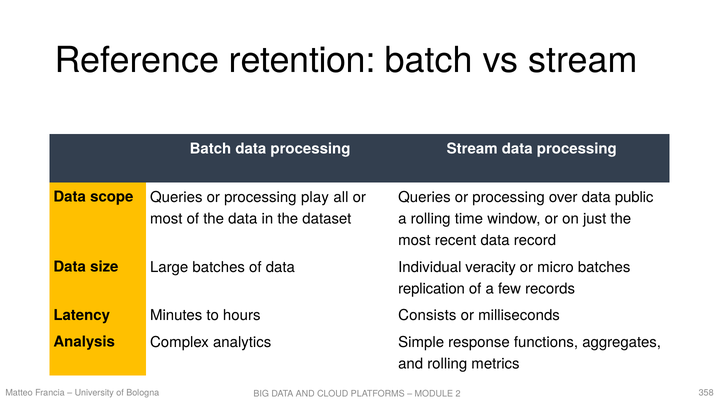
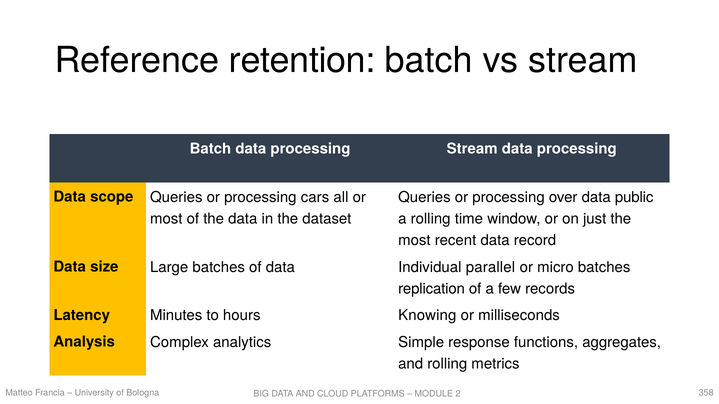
play: play -> cars
veracity: veracity -> parallel
Consists: Consists -> Knowing
